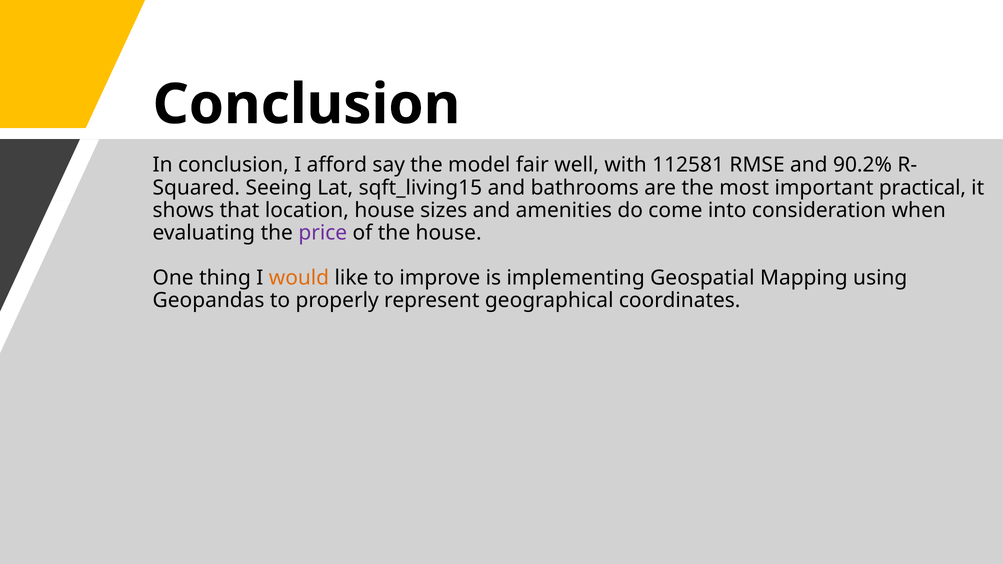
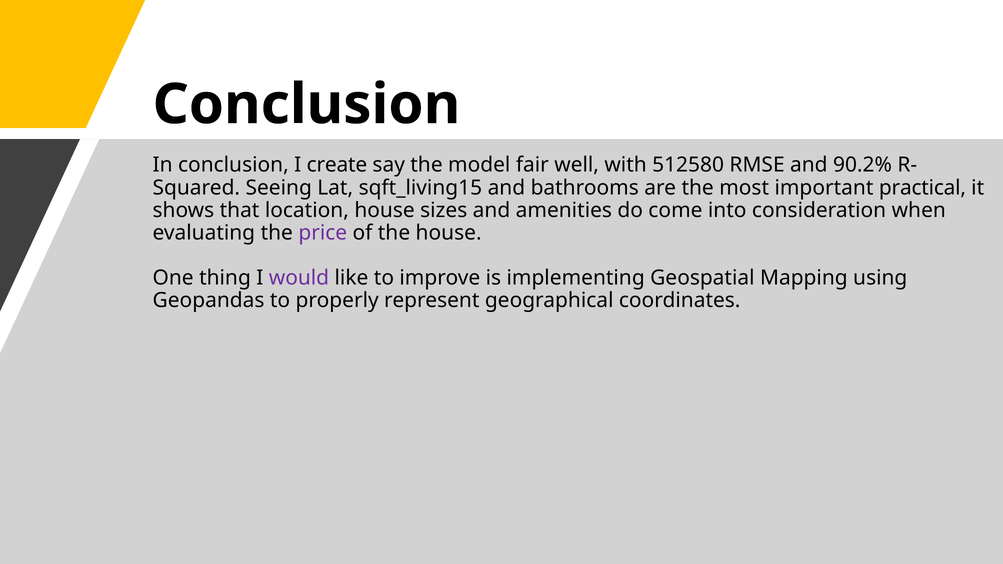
afford: afford -> create
112581: 112581 -> 512580
would colour: orange -> purple
